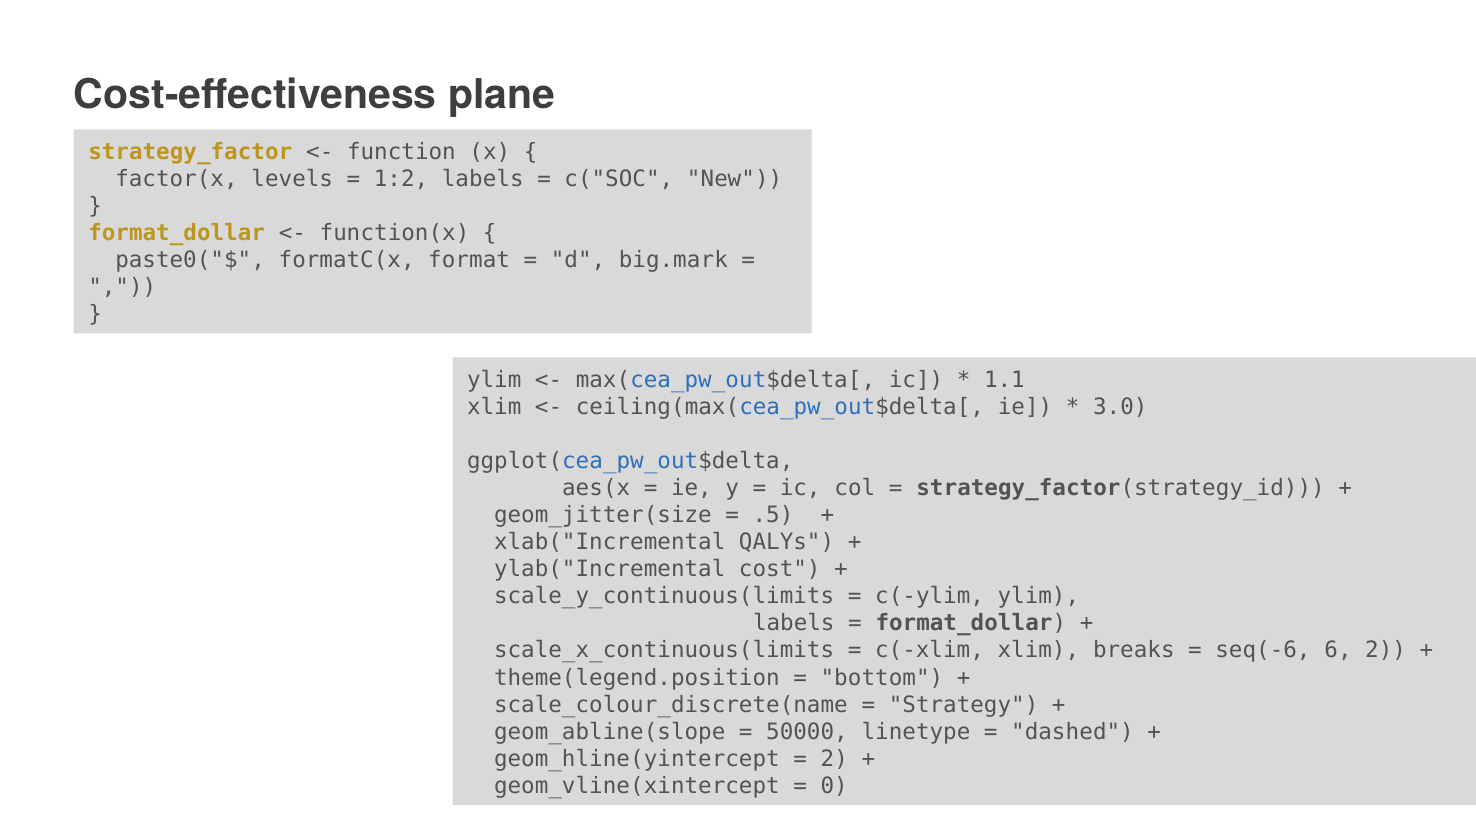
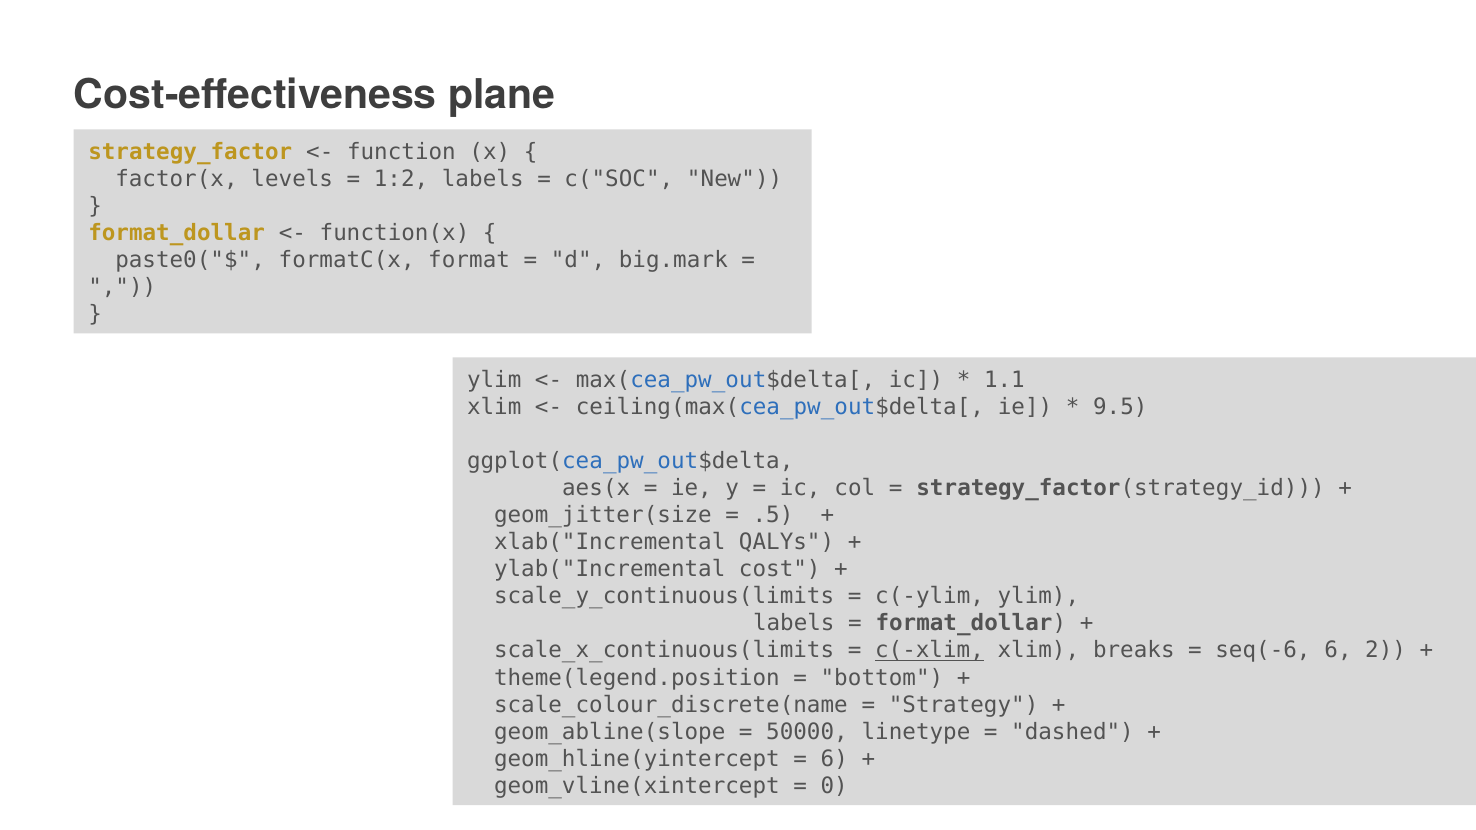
3.0: 3.0 -> 9.5
c(-xlim underline: none -> present
2 at (834, 759): 2 -> 6
